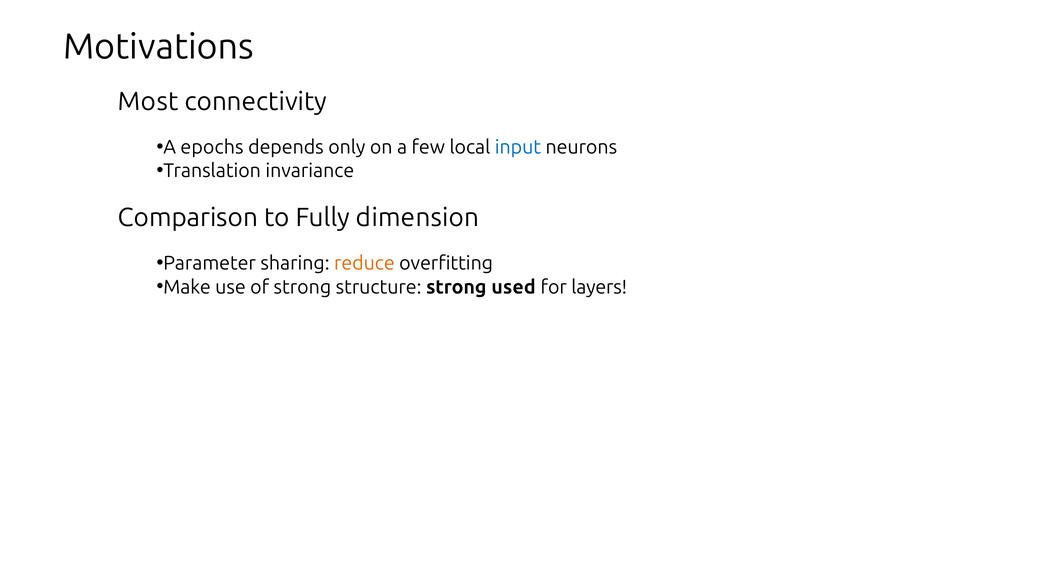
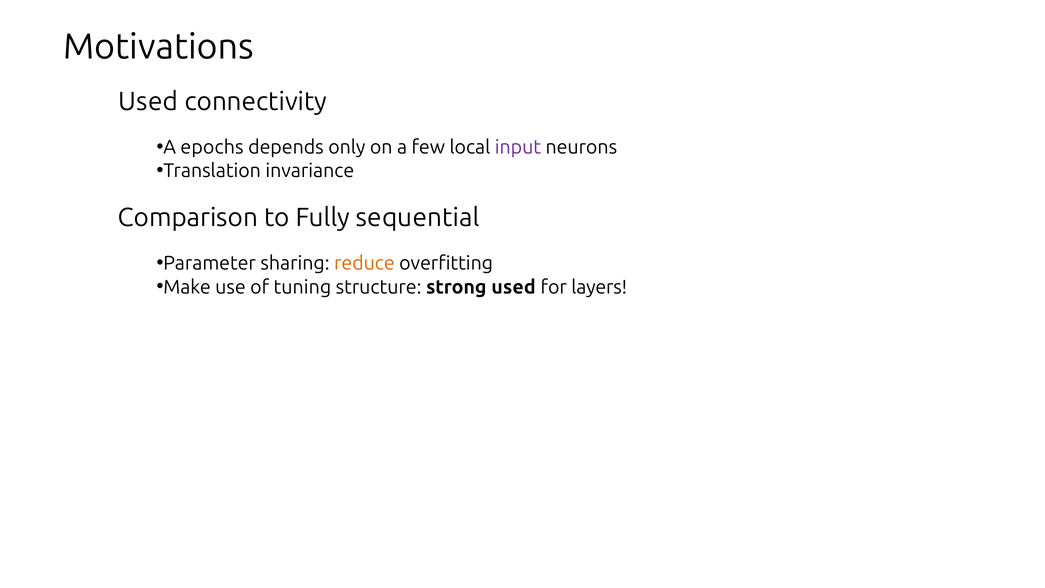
Most at (148, 102): Most -> Used
input colour: blue -> purple
dimension: dimension -> sequential
of strong: strong -> tuning
